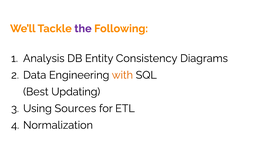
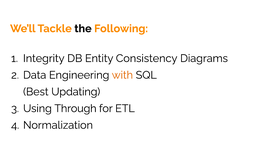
the colour: purple -> black
Analysis: Analysis -> Integrity
Sources: Sources -> Through
